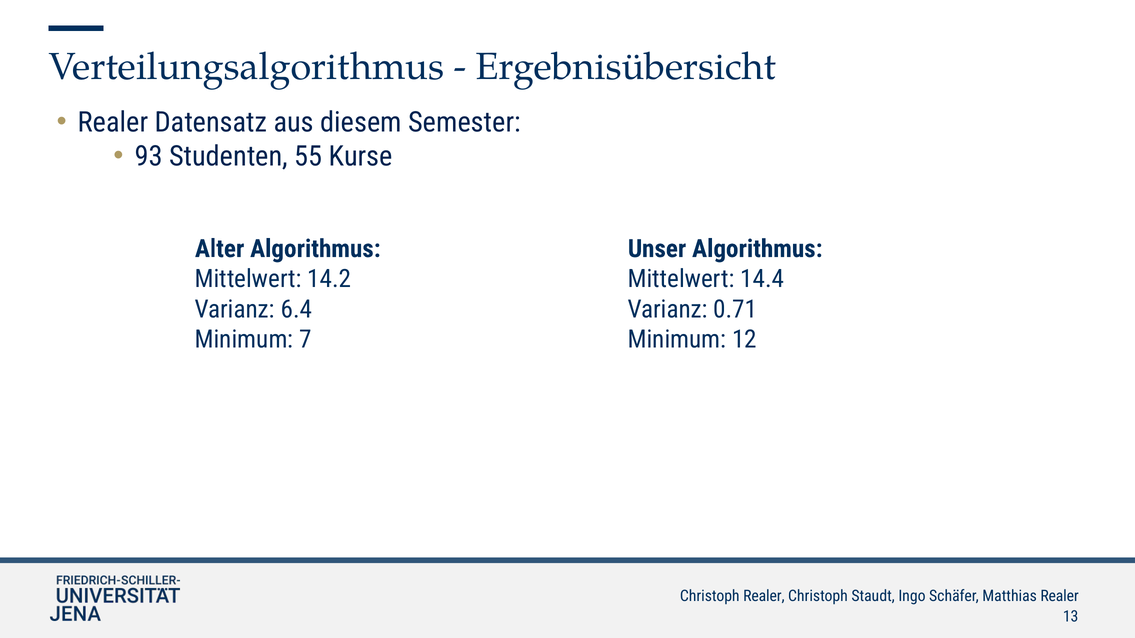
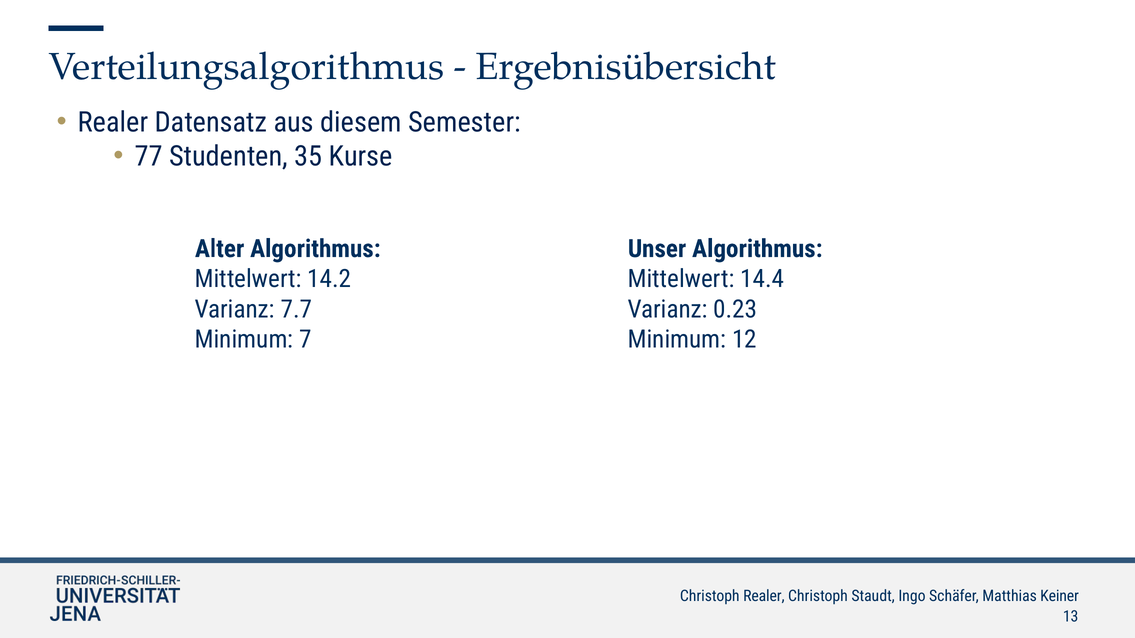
93: 93 -> 77
55: 55 -> 35
6.4: 6.4 -> 7.7
0.71: 0.71 -> 0.23
Matthias Realer: Realer -> Keiner
